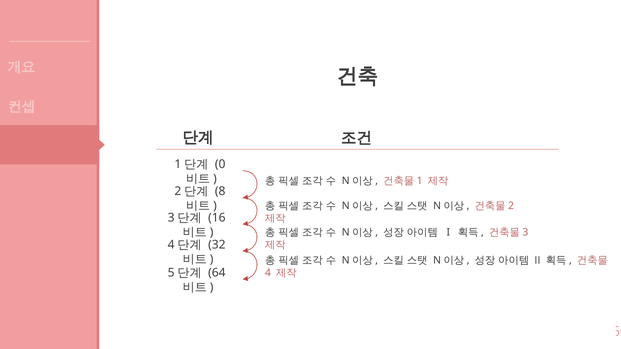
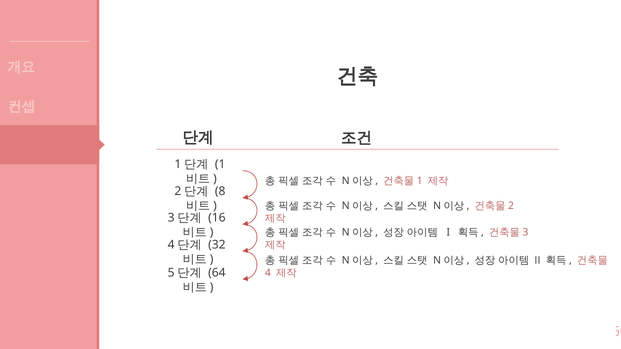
0: 0 -> 1
